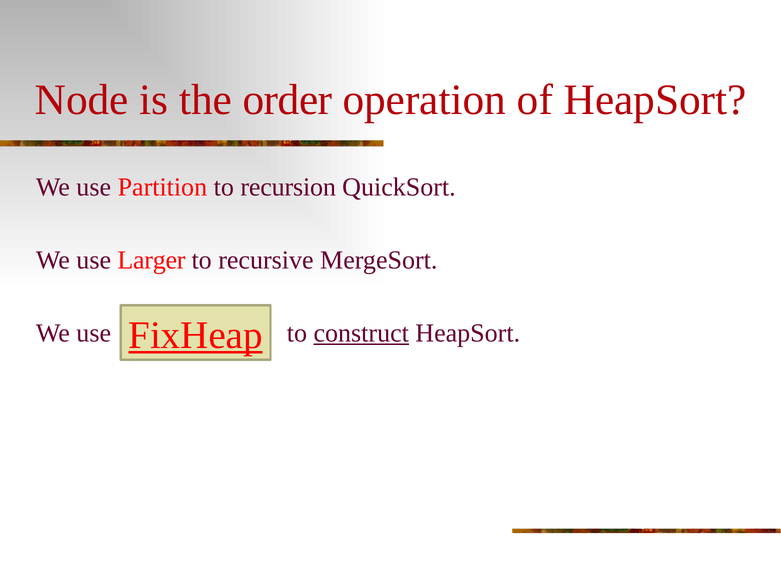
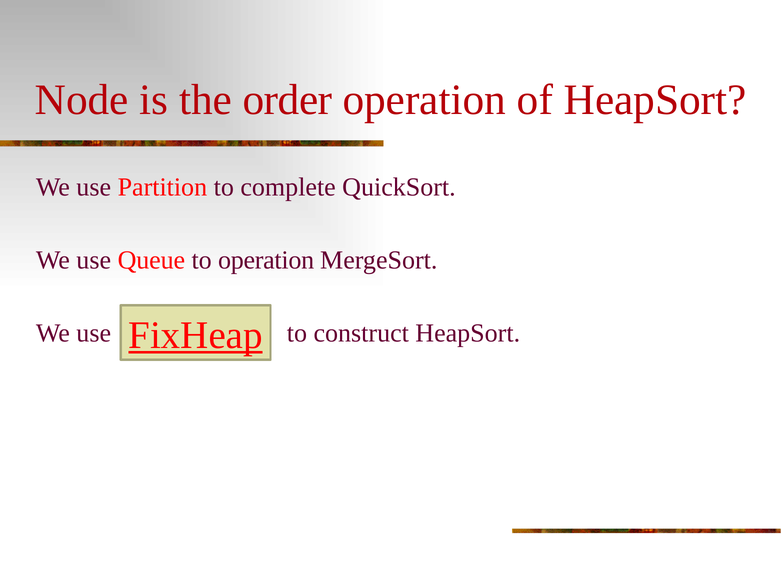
recursion: recursion -> complete
Larger: Larger -> Queue
to recursive: recursive -> operation
construct underline: present -> none
